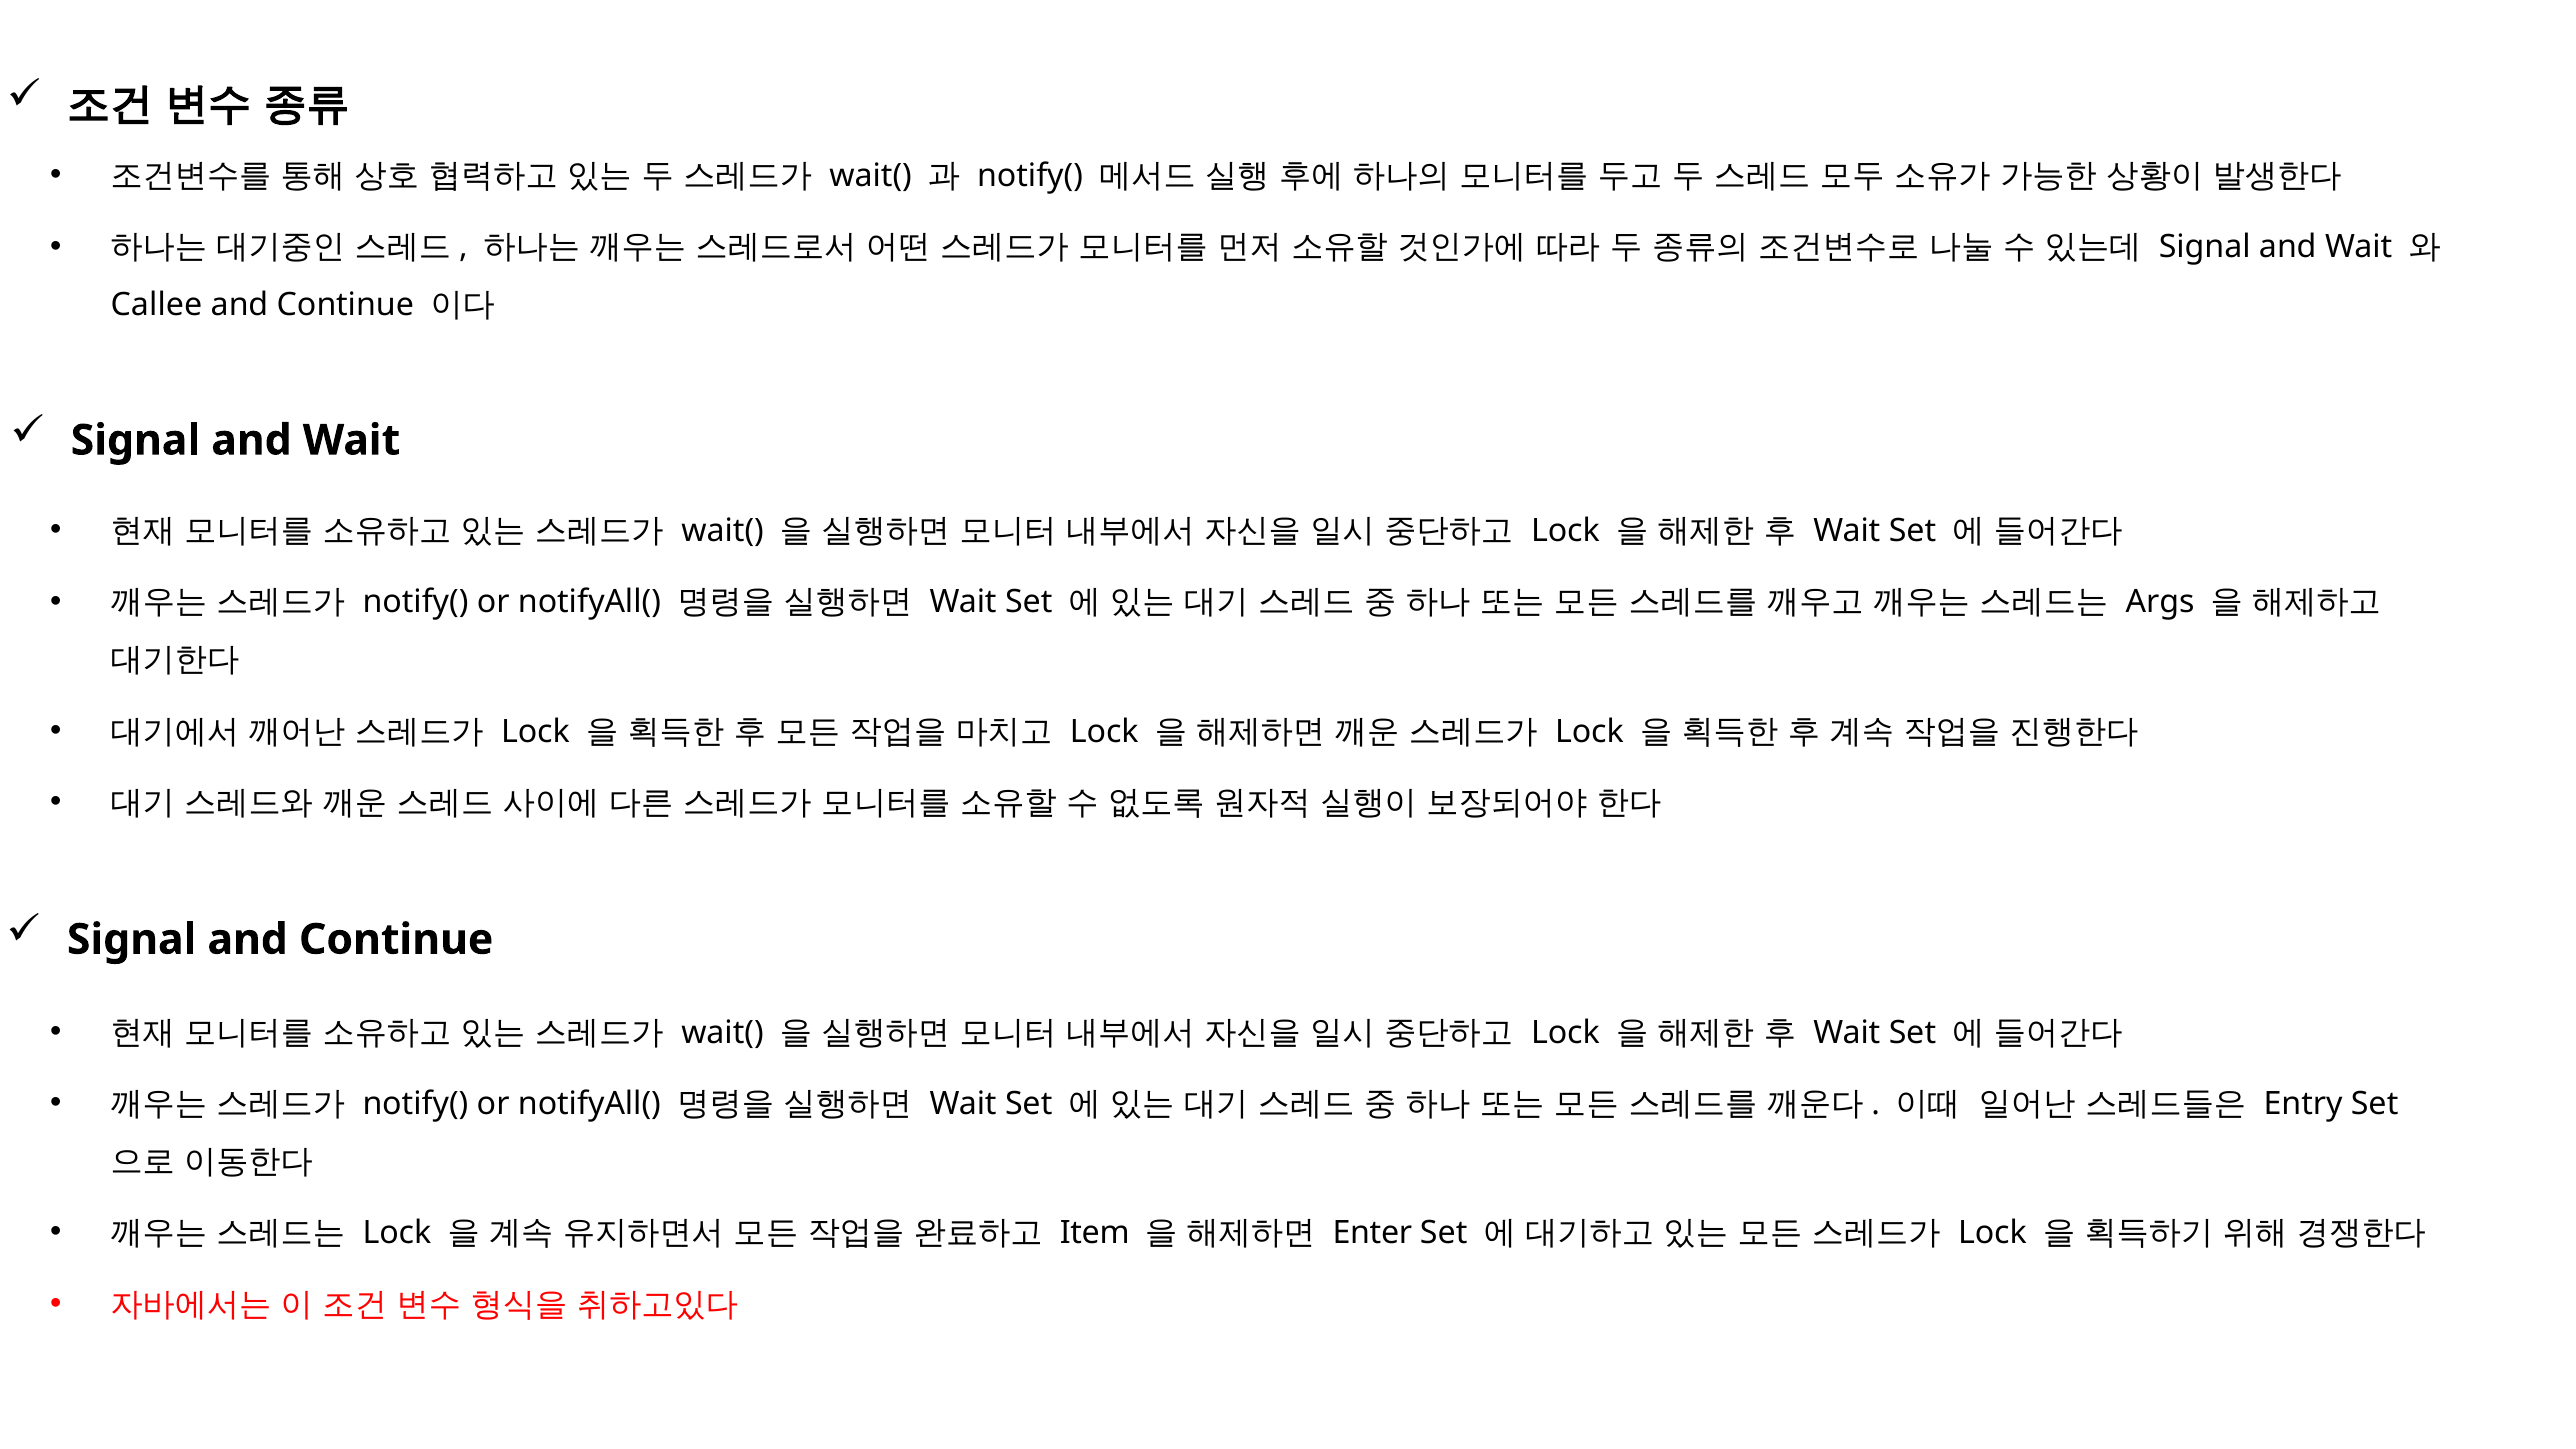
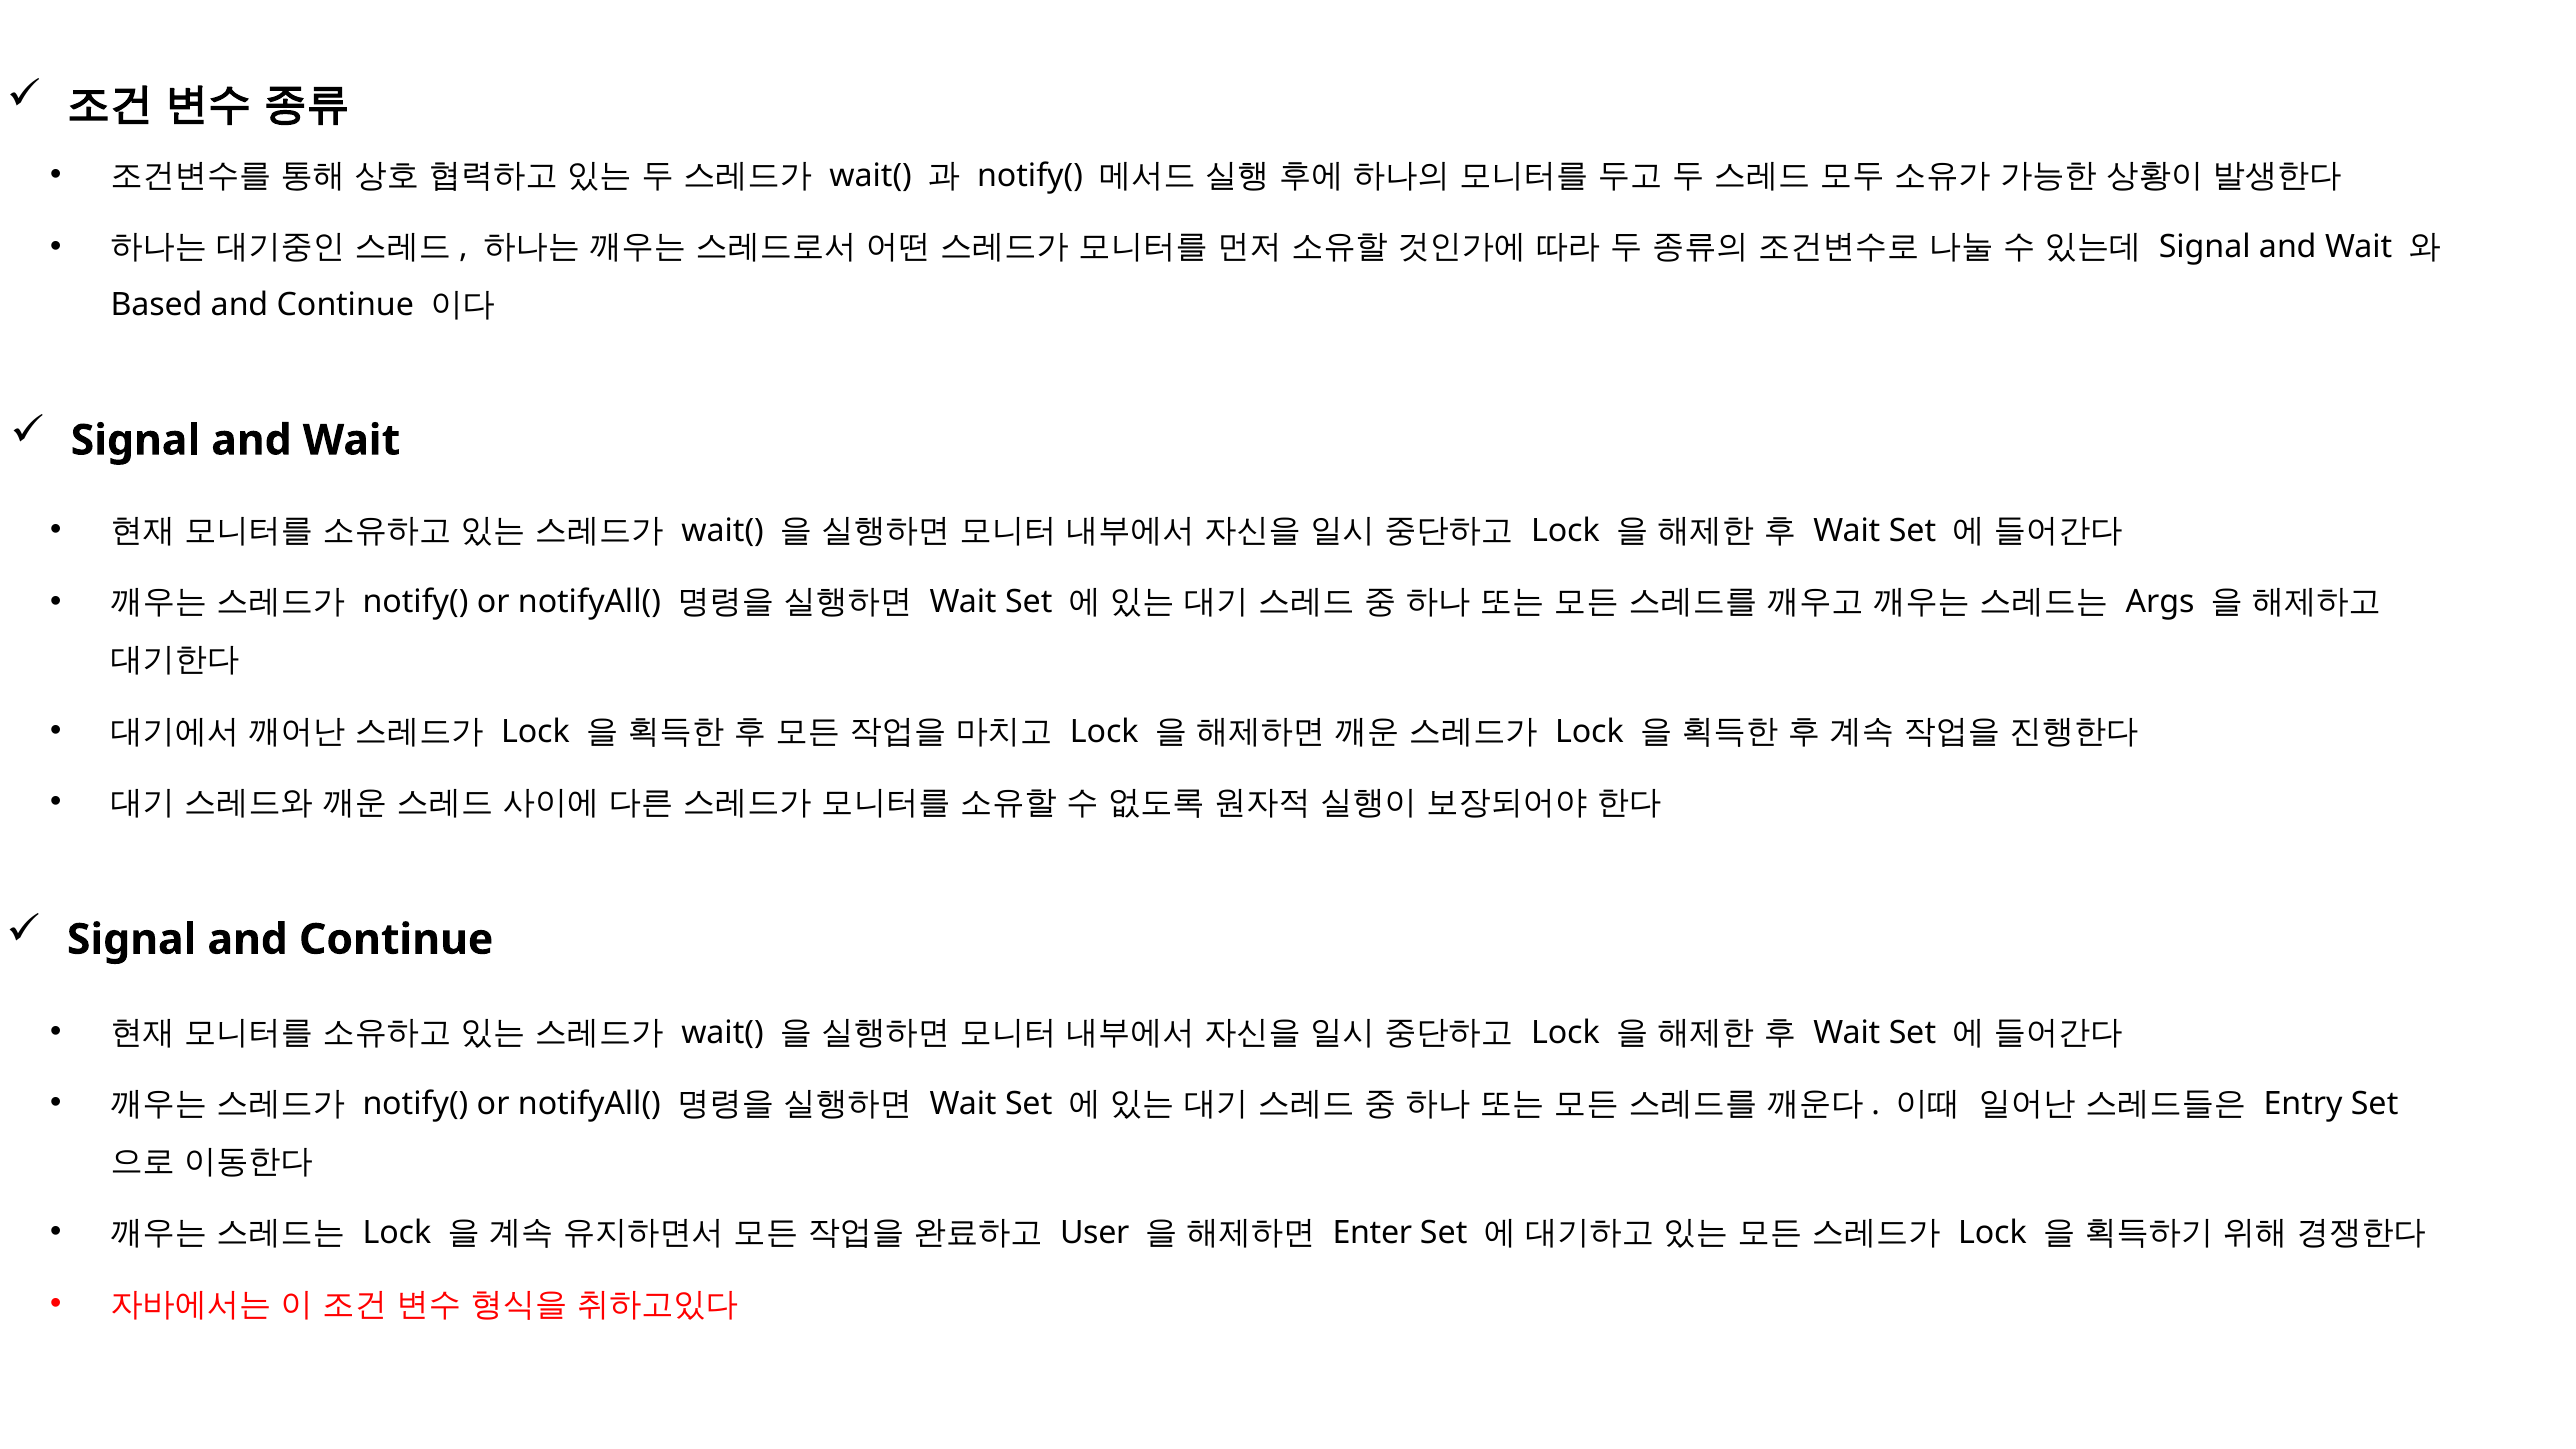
Callee: Callee -> Based
Item: Item -> User
